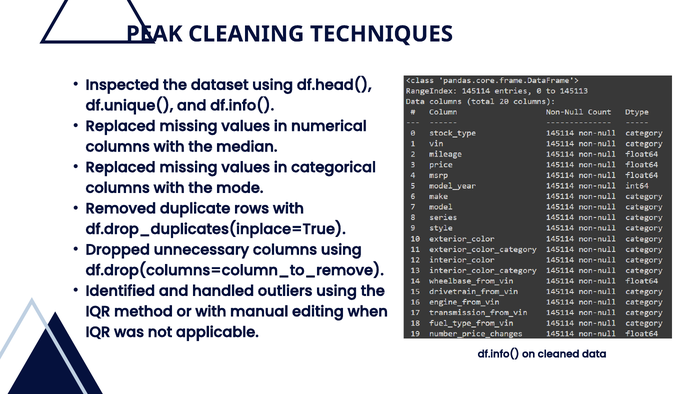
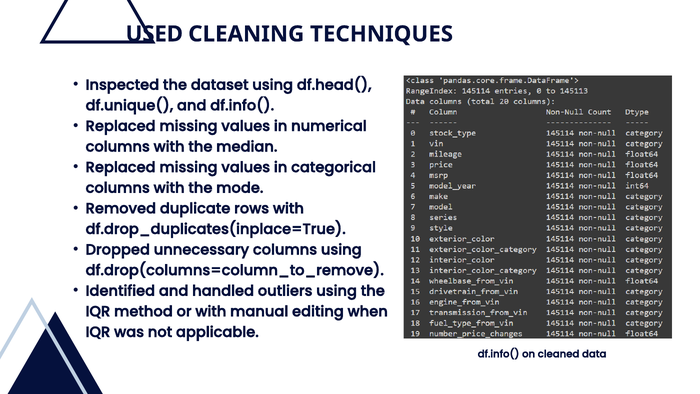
PEAK: PEAK -> USED
